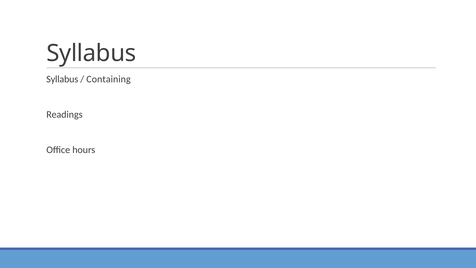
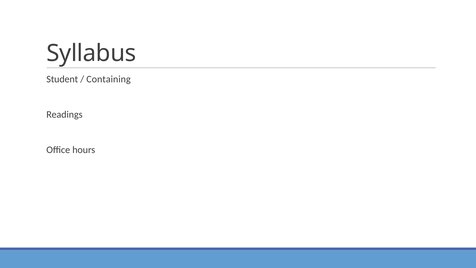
Syllabus at (62, 79): Syllabus -> Student
